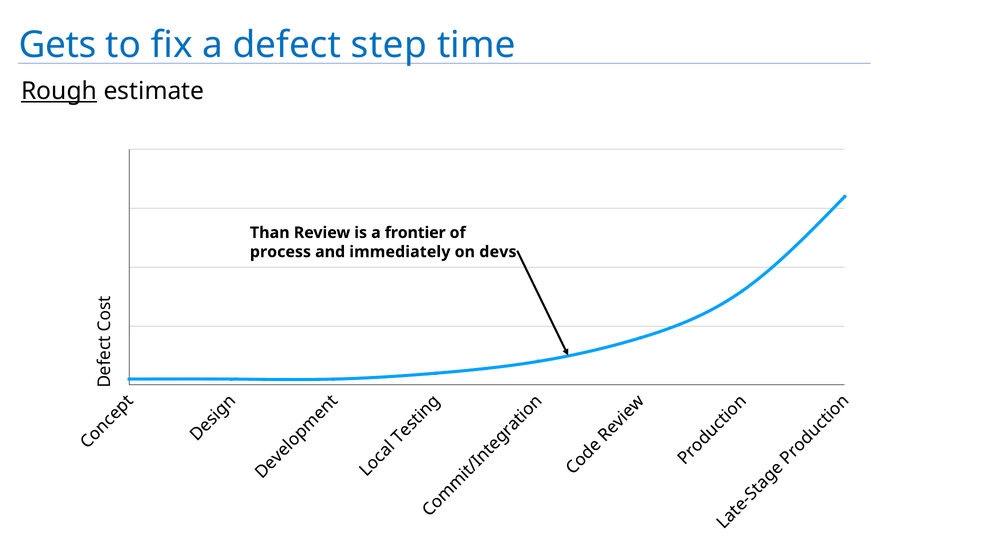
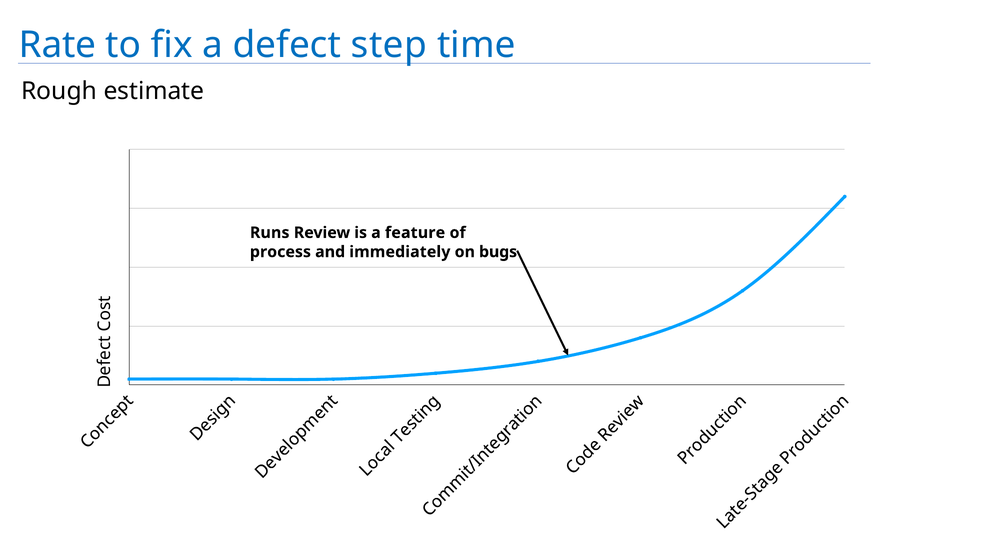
Gets: Gets -> Rate
Rough underline: present -> none
Than: Than -> Runs
frontier: frontier -> feature
devs: devs -> bugs
